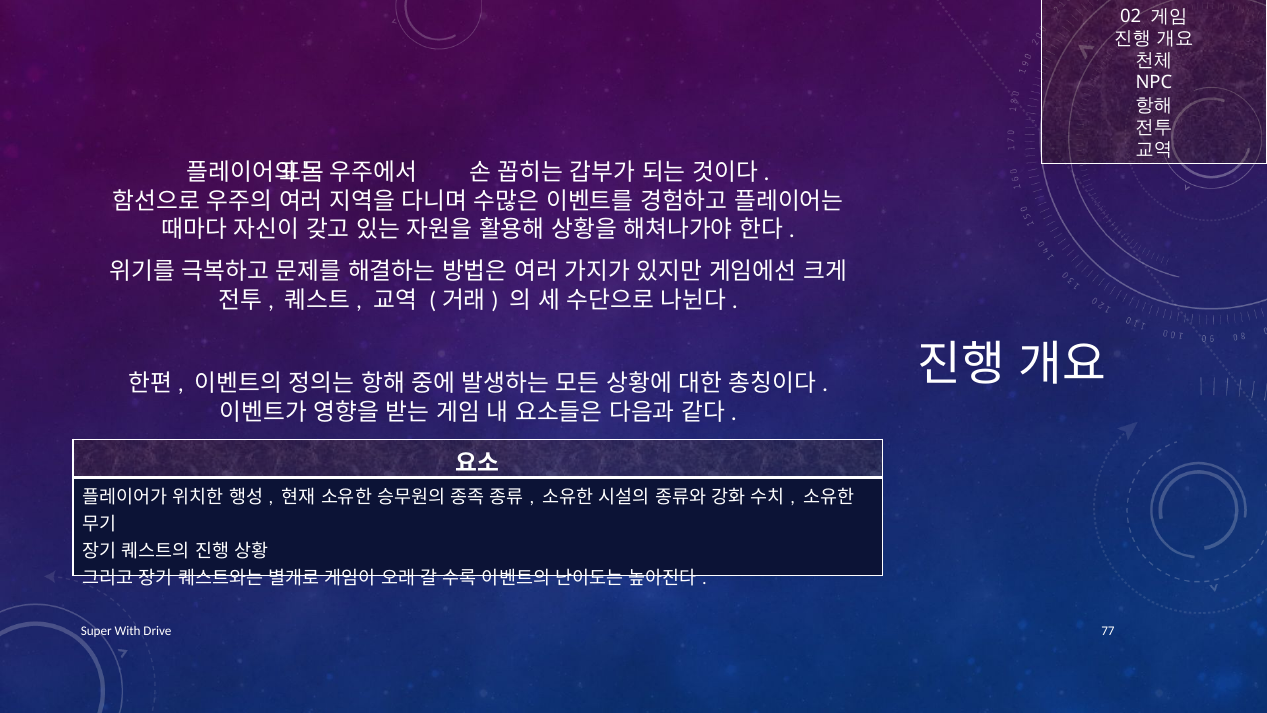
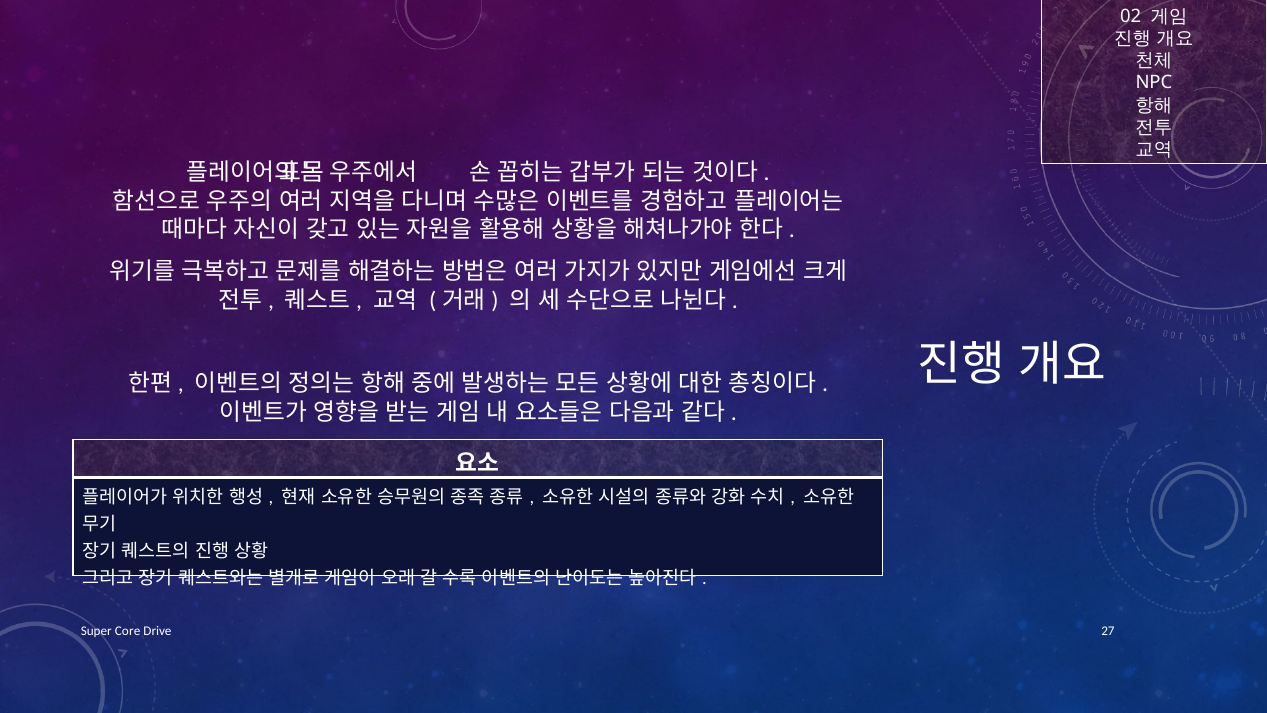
With: With -> Core
77: 77 -> 27
